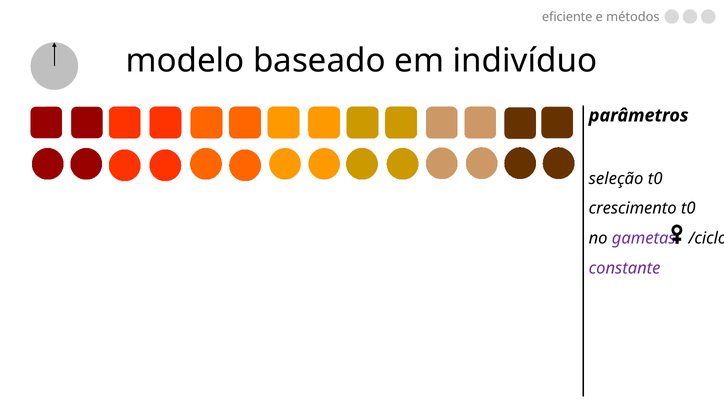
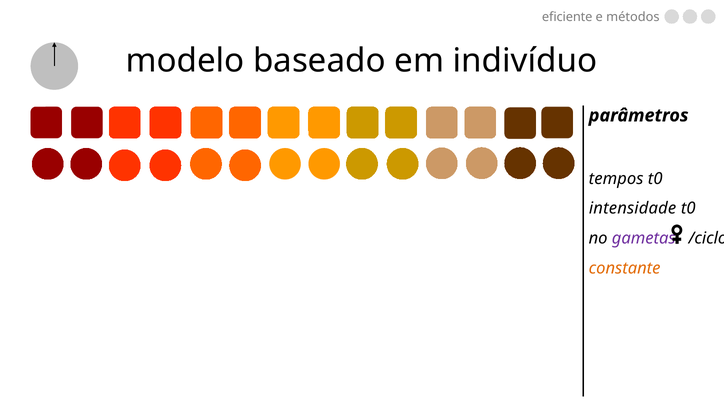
seleção: seleção -> tempos
crescimento: crescimento -> intensidade
constante colour: purple -> orange
